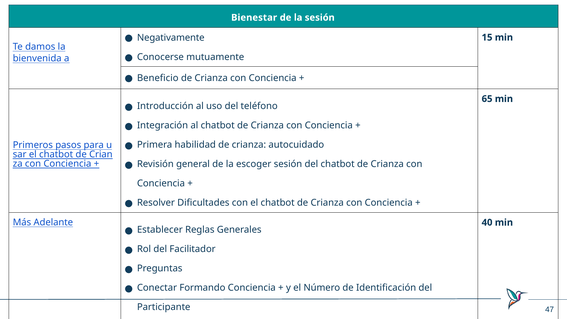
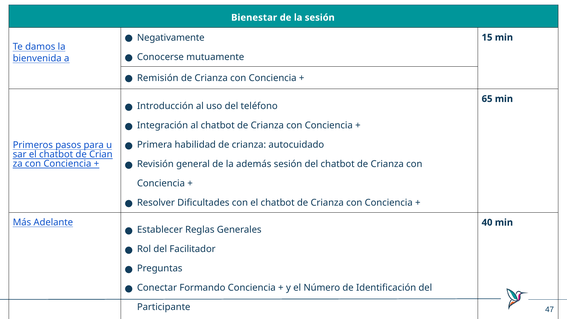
Beneficio: Beneficio -> Remisión
escoger: escoger -> además
